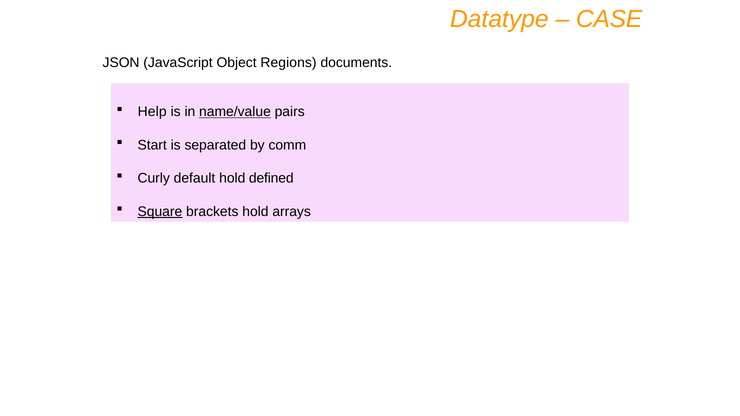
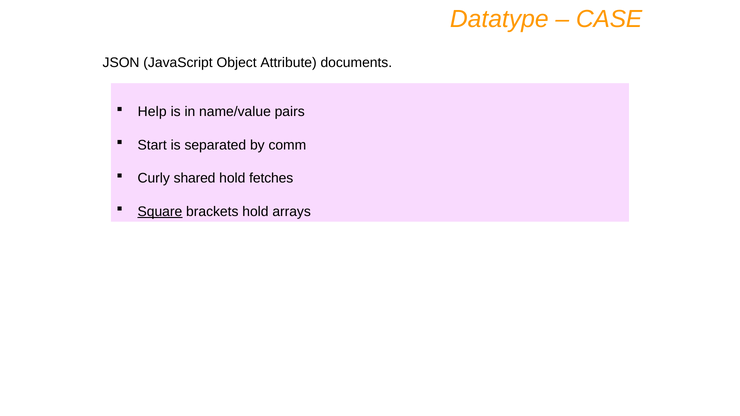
Regions: Regions -> Attribute
name/value underline: present -> none
default: default -> shared
defined: defined -> fetches
